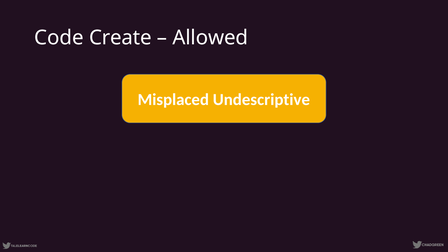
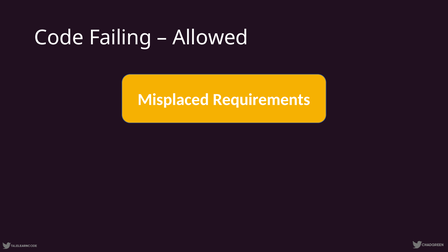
Create: Create -> Failing
Undescriptive: Undescriptive -> Requirements
